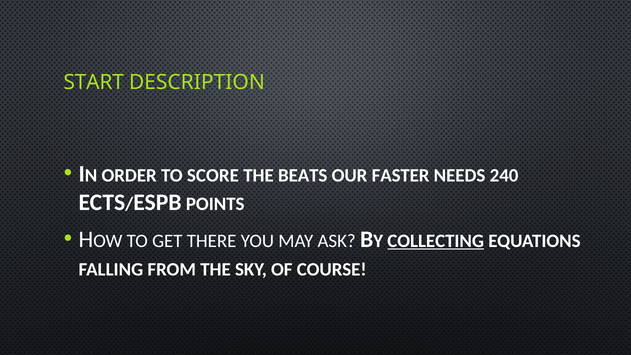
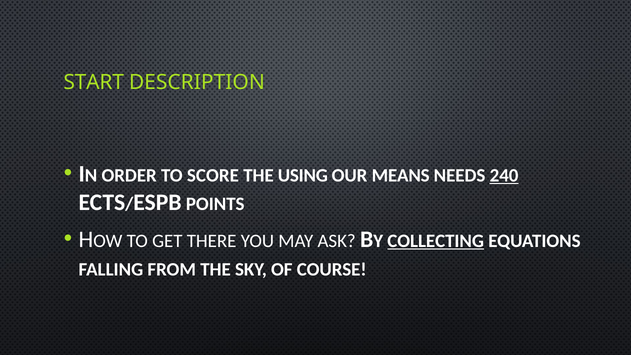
BEATS: BEATS -> USING
FASTER: FASTER -> MEANS
240 underline: none -> present
